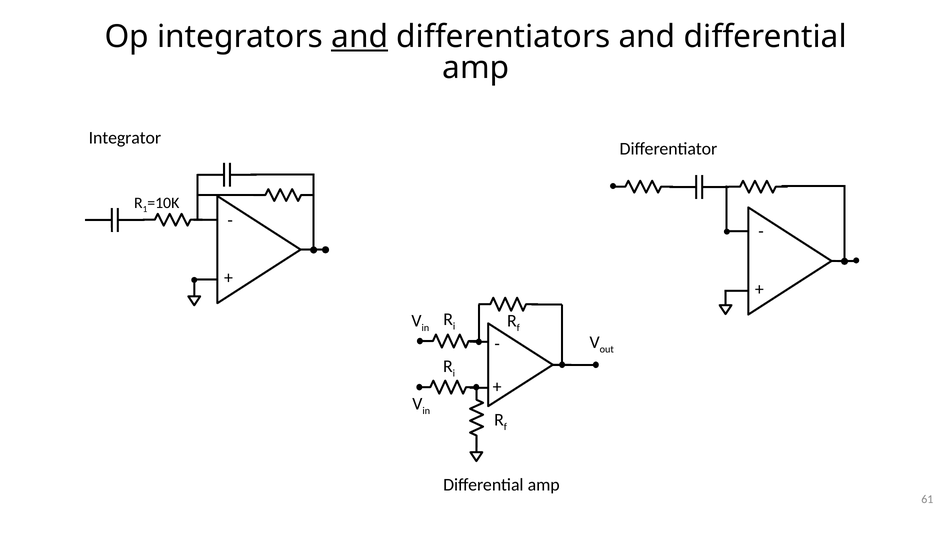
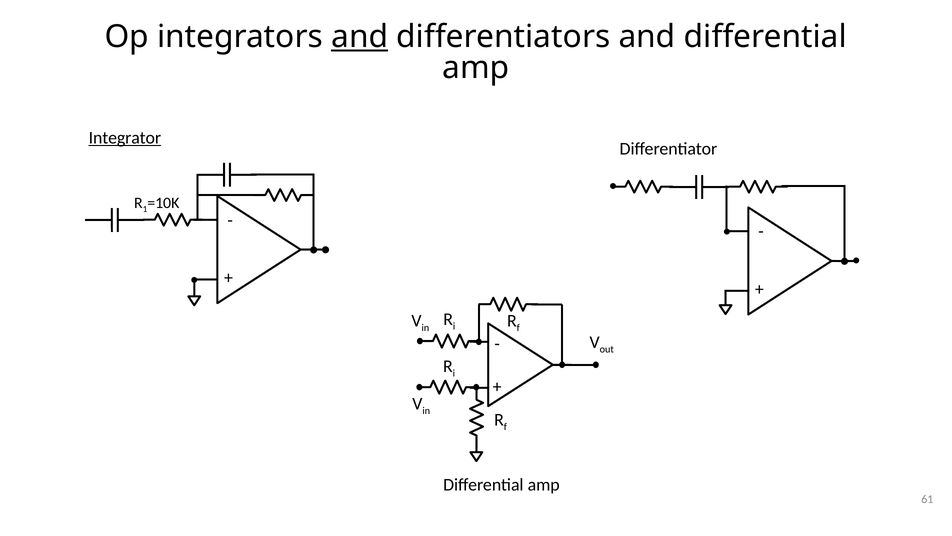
Integrator underline: none -> present
